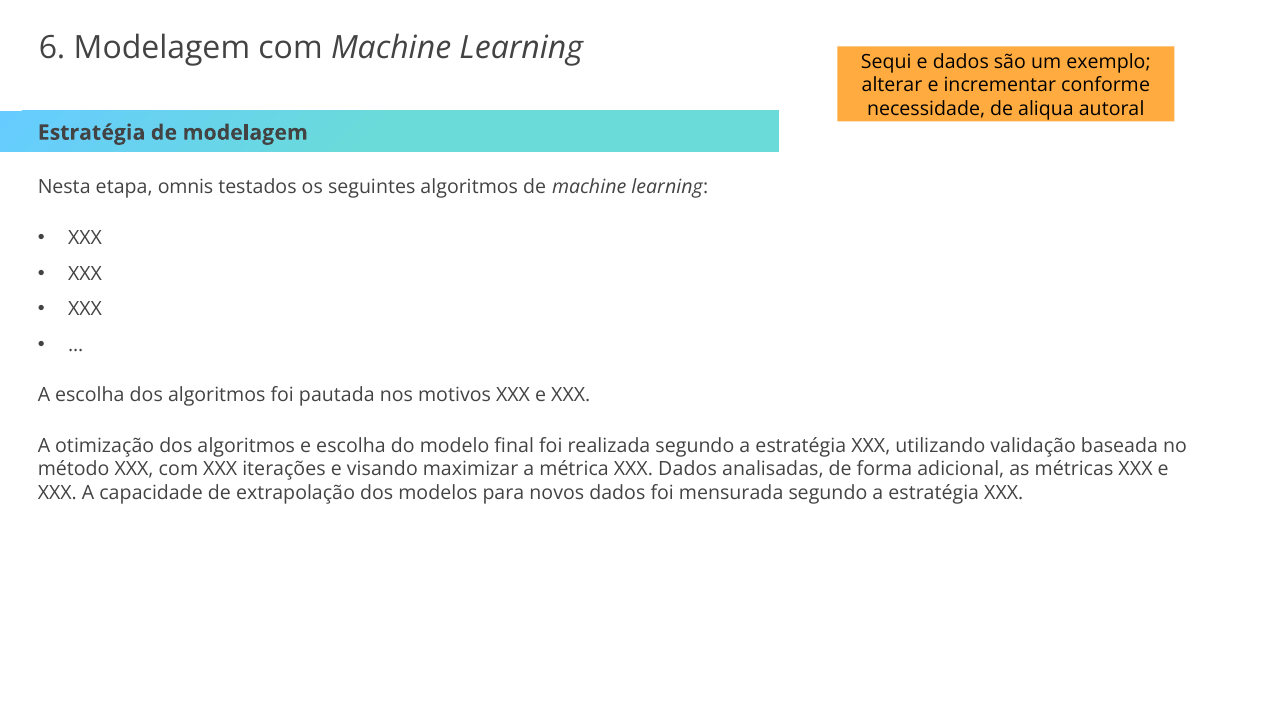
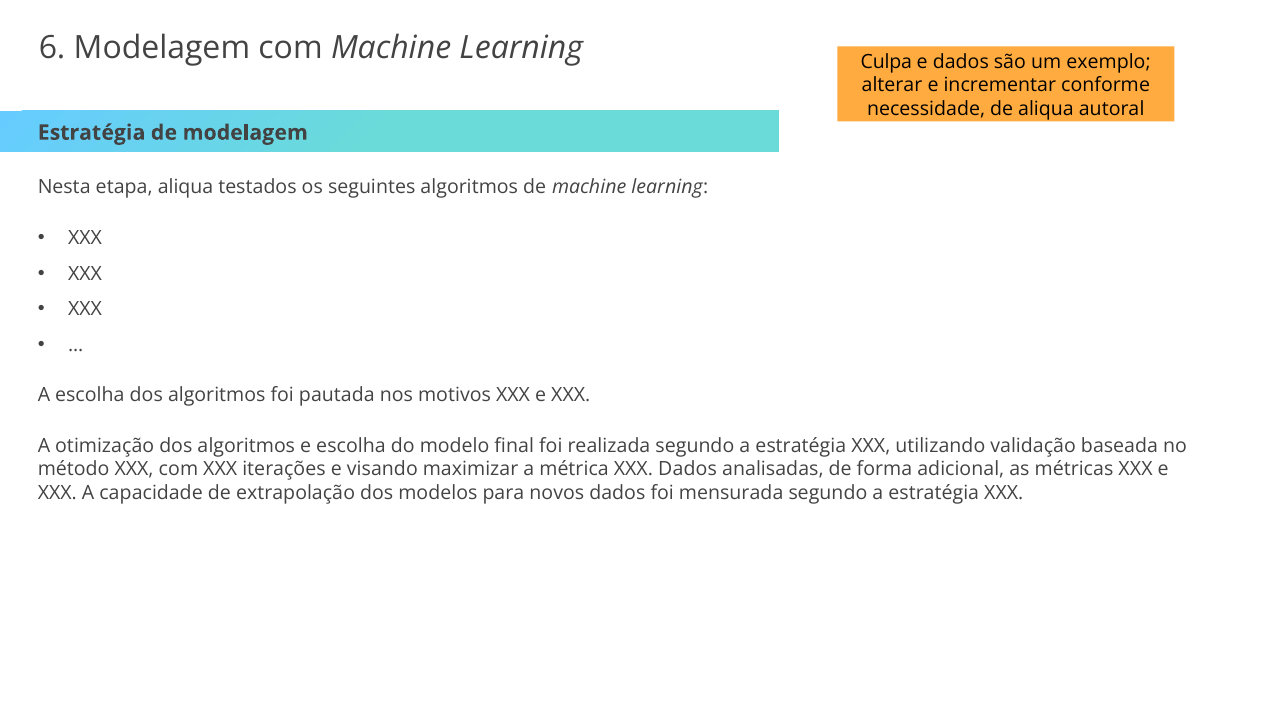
Sequi: Sequi -> Culpa
etapa omnis: omnis -> aliqua
